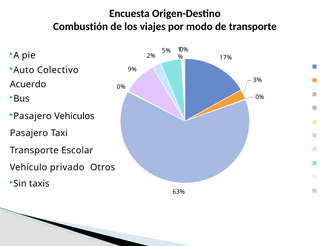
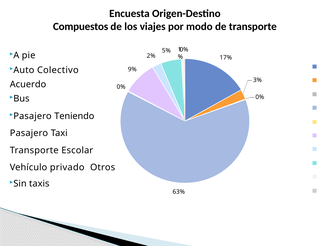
Combustión: Combustión -> Compuestos
Vehiculos: Vehiculos -> Teniendo
